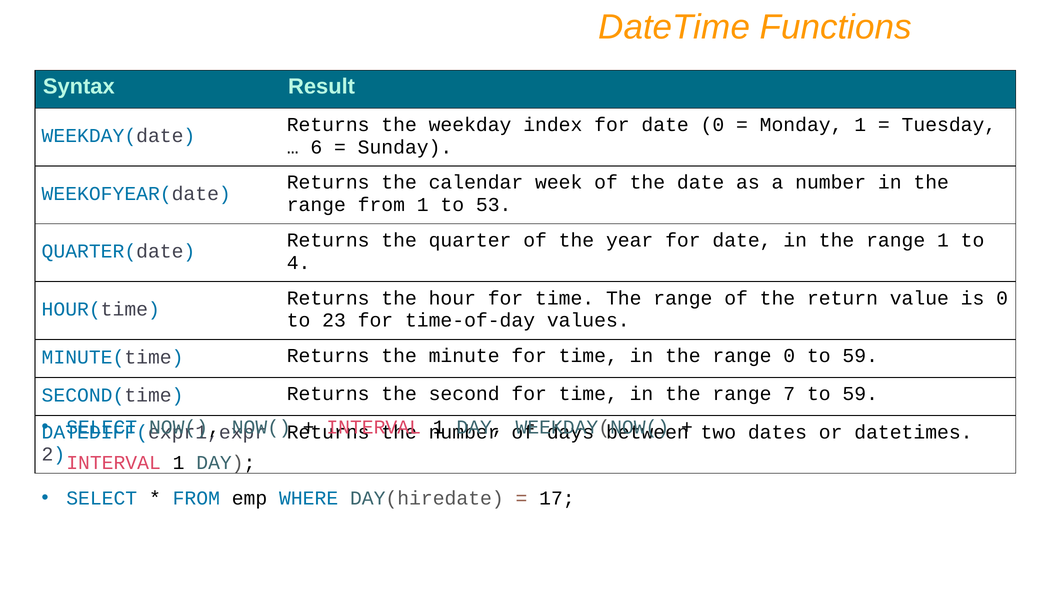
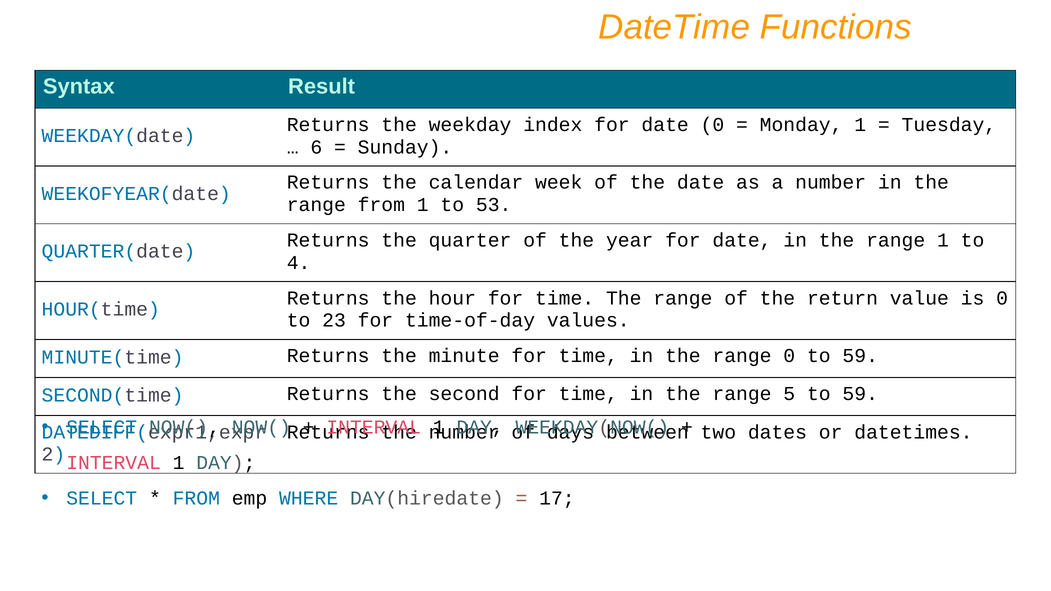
7: 7 -> 5
